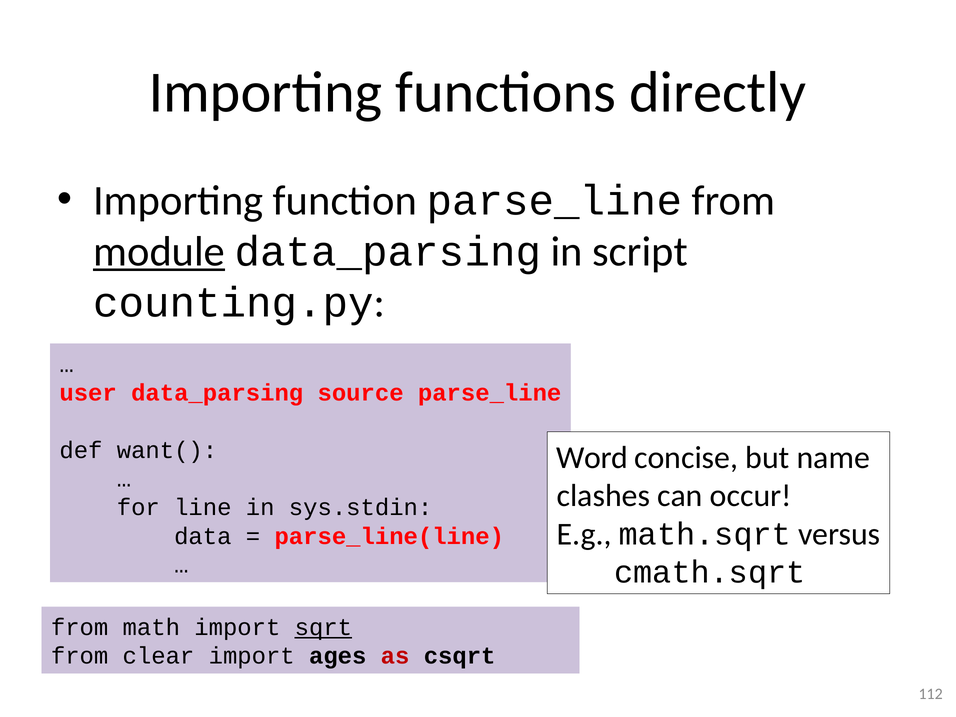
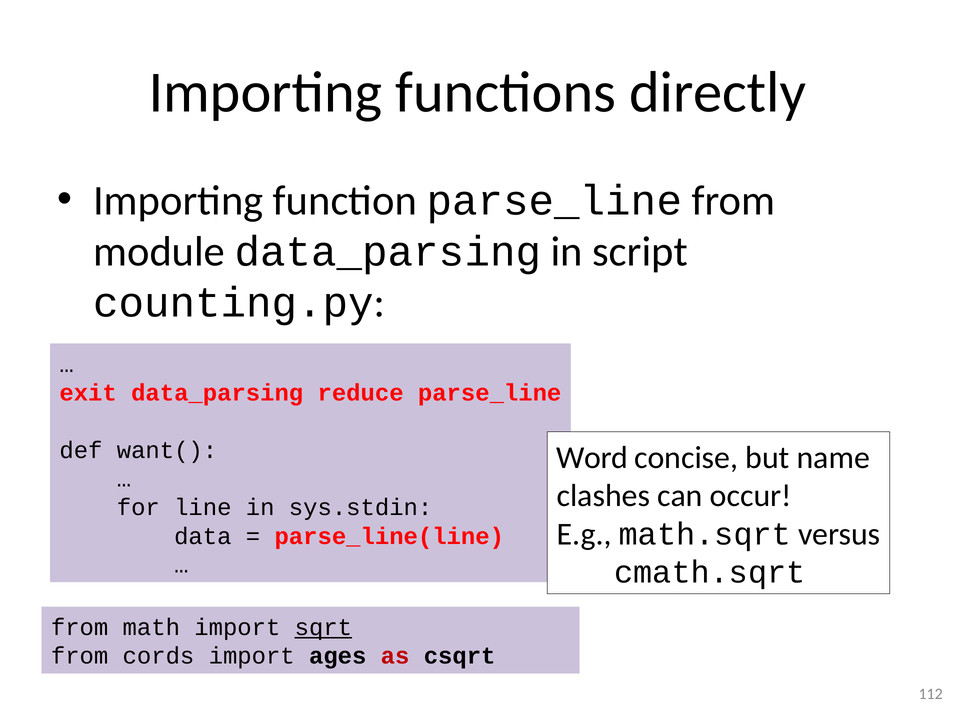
module underline: present -> none
user: user -> exit
source: source -> reduce
clear: clear -> cords
